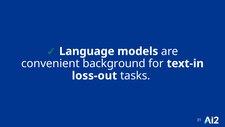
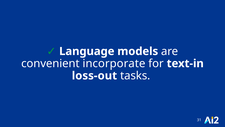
background: background -> incorporate
